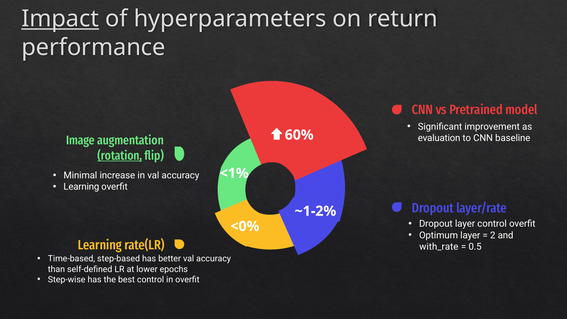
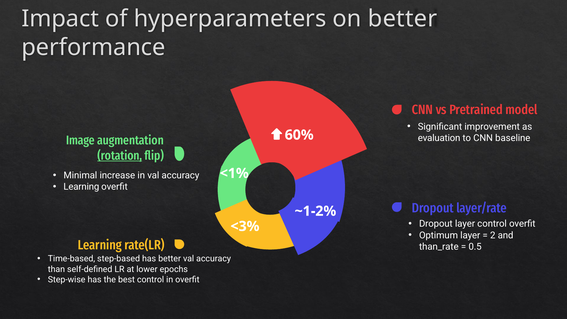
Impact underline: present -> none
on return: return -> better
<0%: <0% -> <3%
with_rate: with_rate -> than_rate
